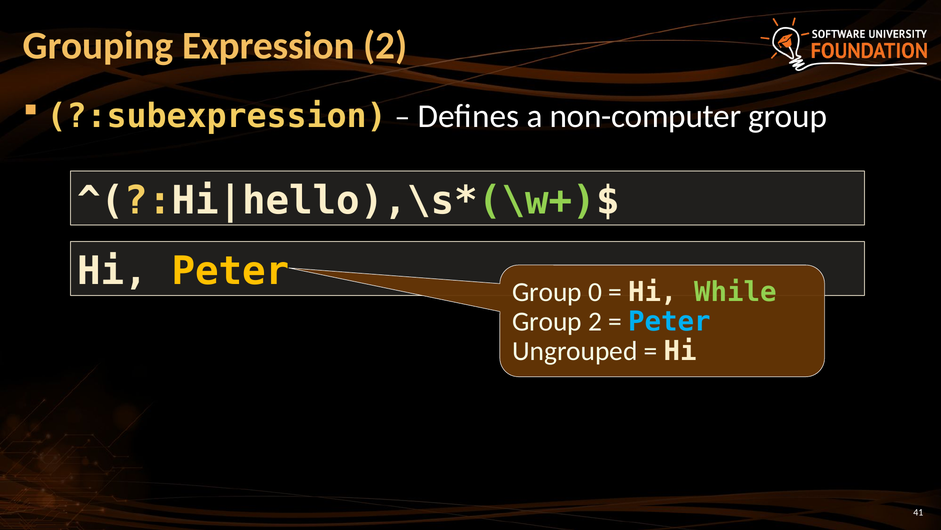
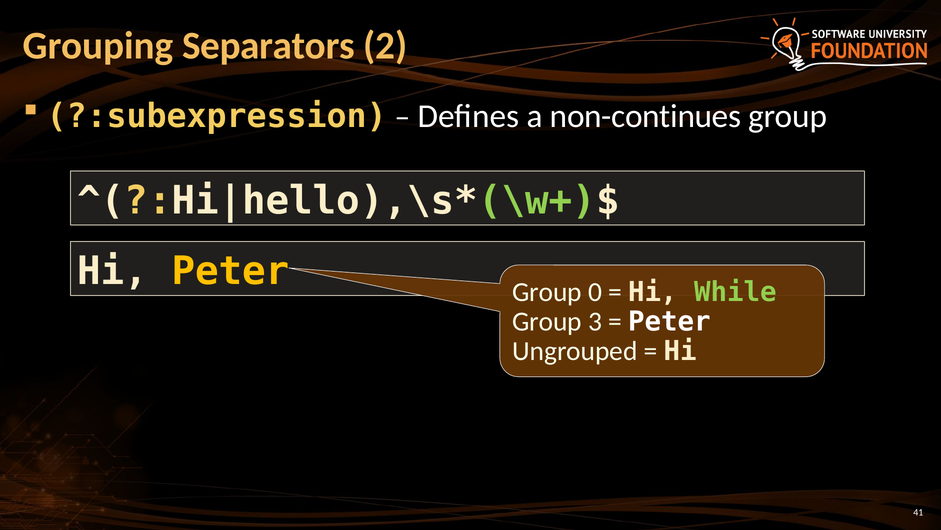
Expression: Expression -> Separators
non-computer: non-computer -> non-continues
Group 2: 2 -> 3
Peter at (669, 321) colour: light blue -> white
